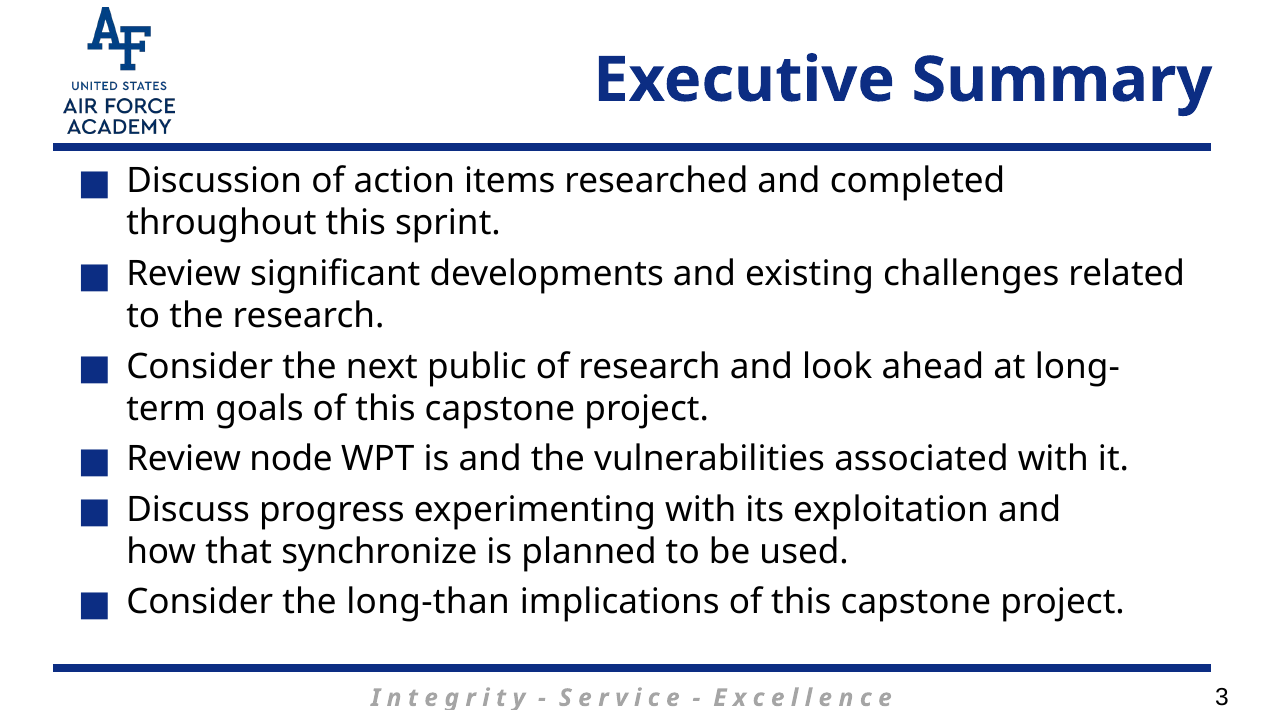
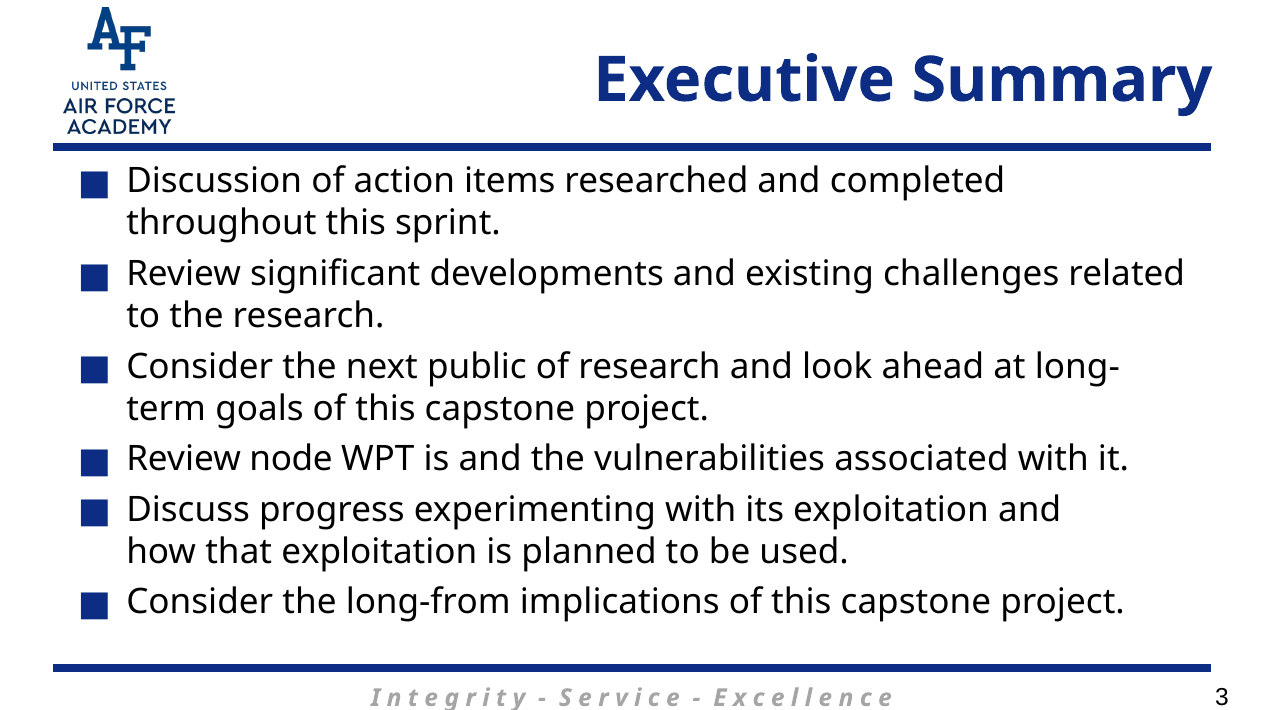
that synchronize: synchronize -> exploitation
long-than: long-than -> long-from
